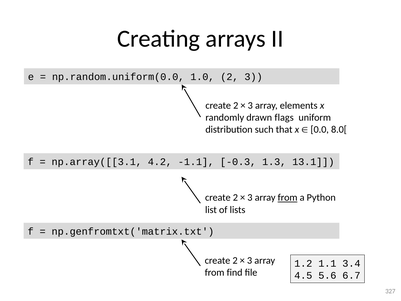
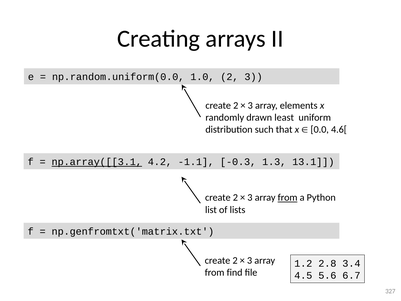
flags: flags -> least
8.0[: 8.0[ -> 4.6[
np.array([[3.1 underline: none -> present
1.1: 1.1 -> 2.8
